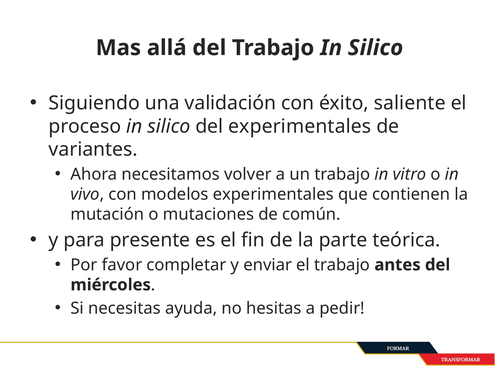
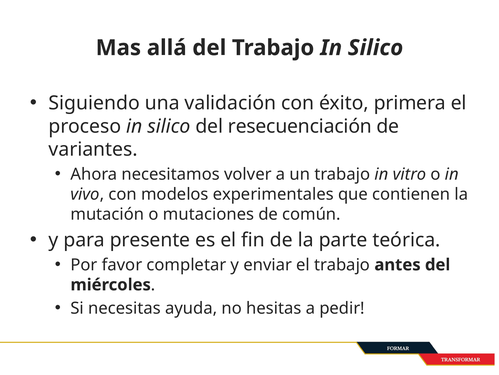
saliente: saliente -> primera
del experimentales: experimentales -> resecuenciación
